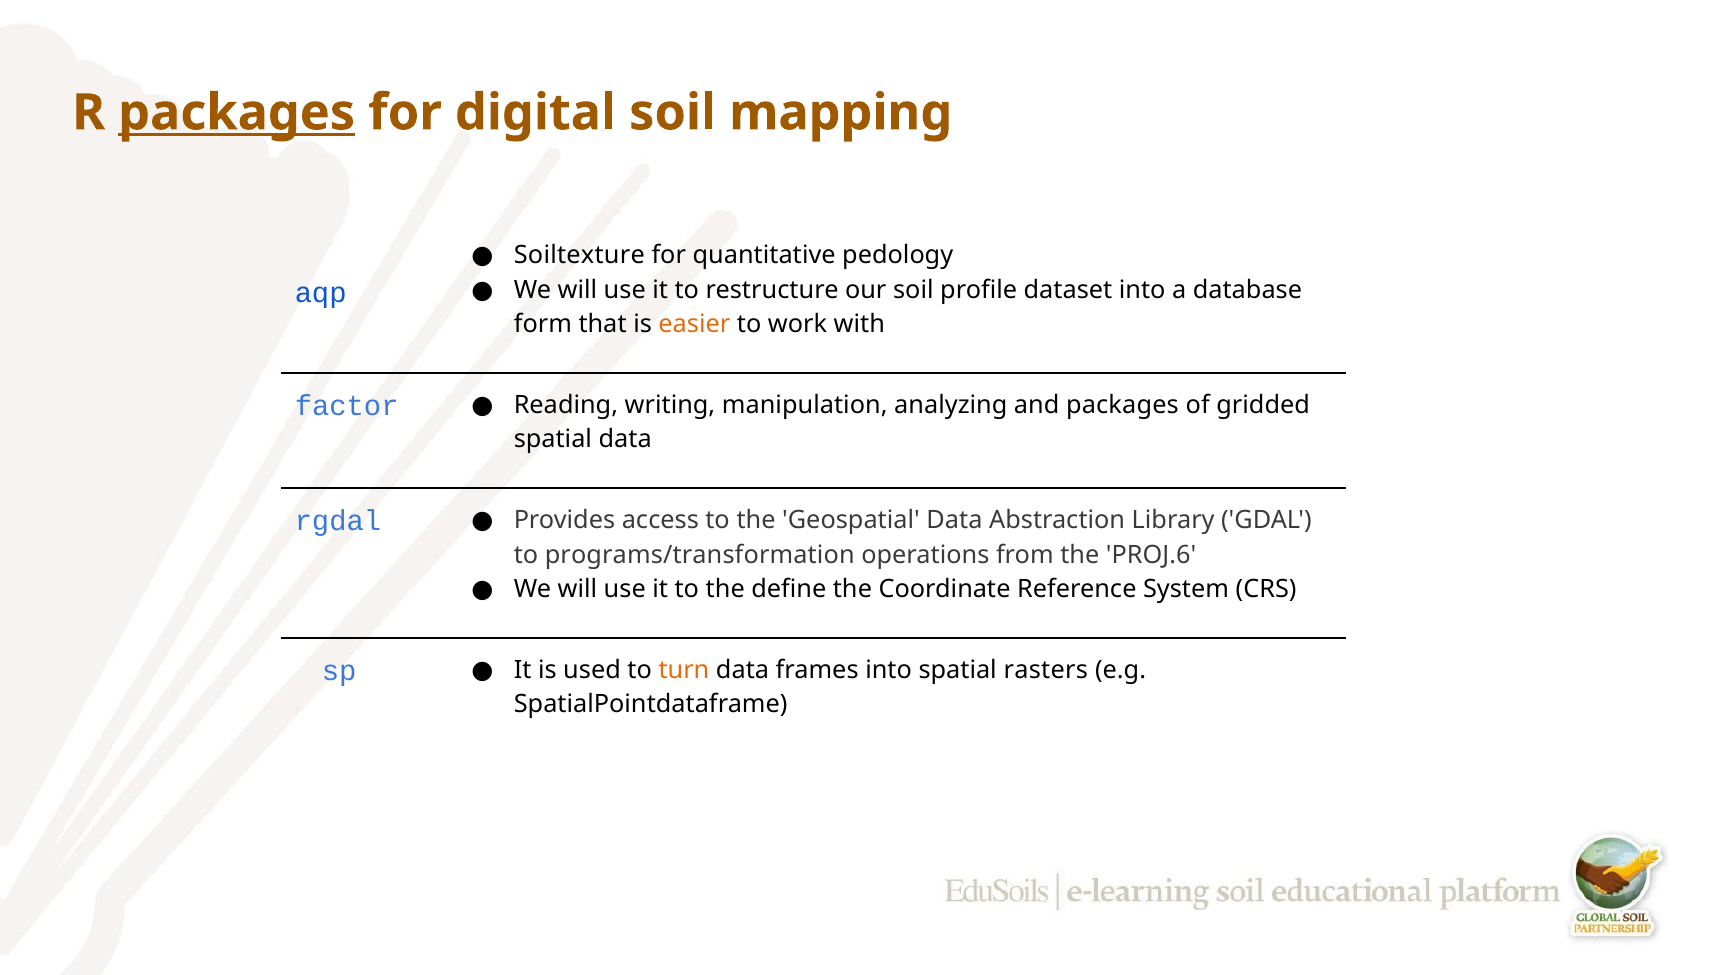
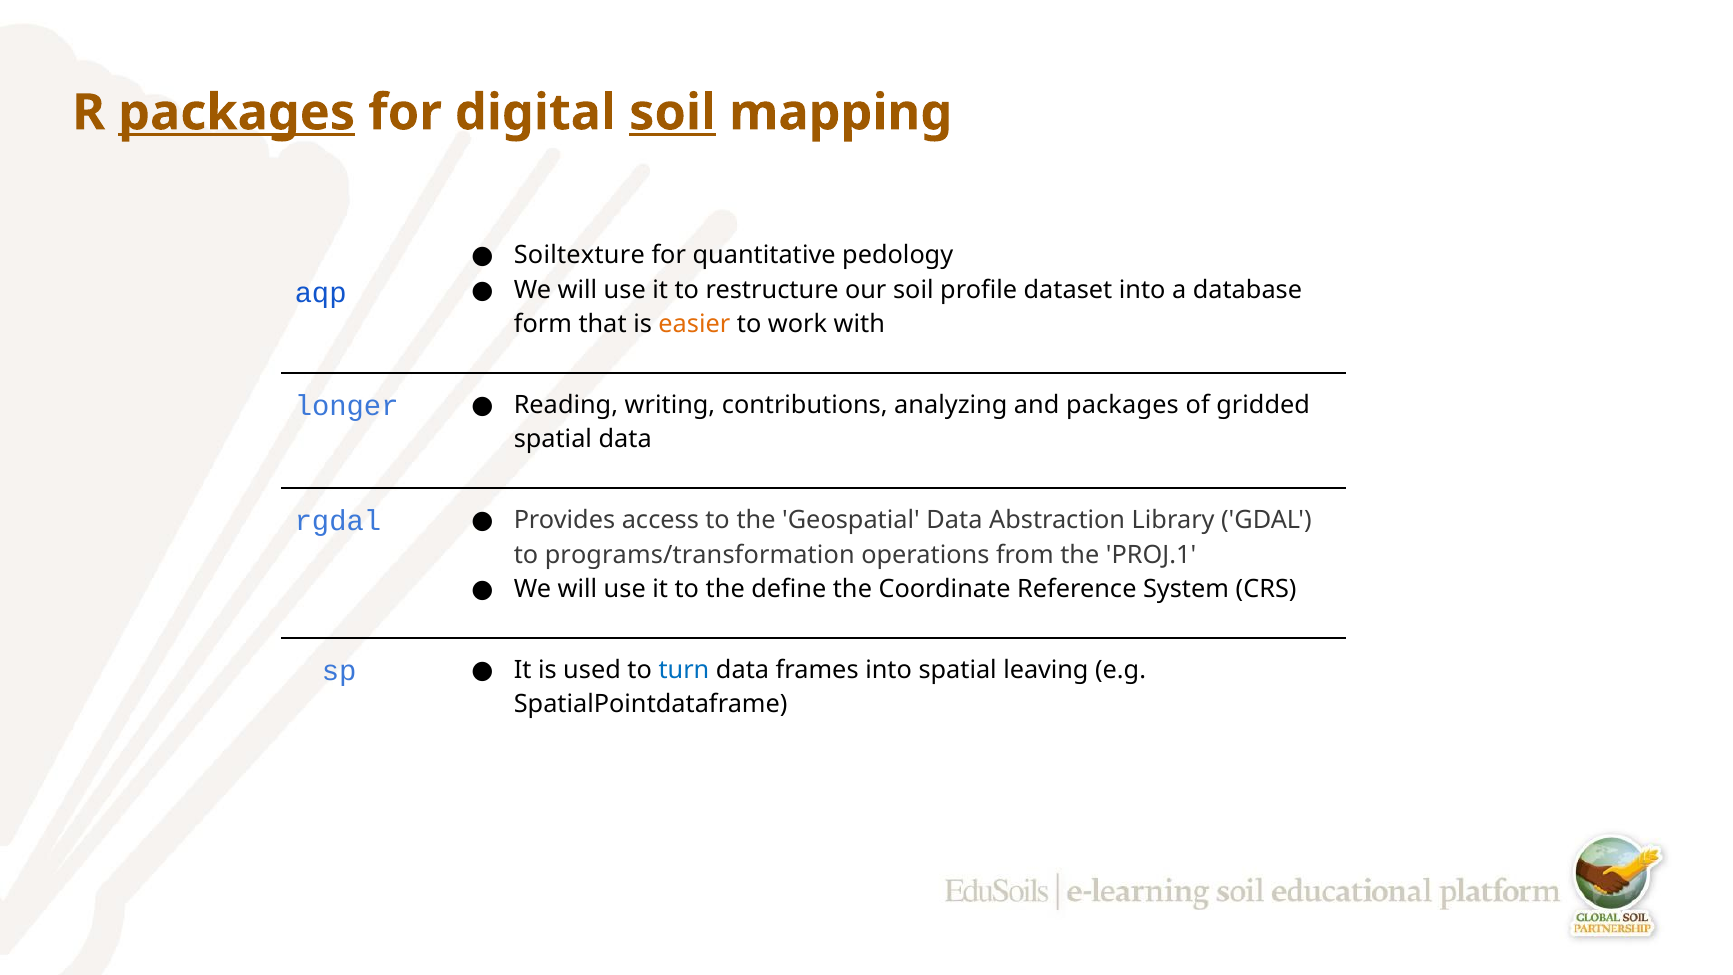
soil at (673, 113) underline: none -> present
factor: factor -> longer
manipulation: manipulation -> contributions
PROJ.6: PROJ.6 -> PROJ.1
turn colour: orange -> blue
rasters: rasters -> leaving
